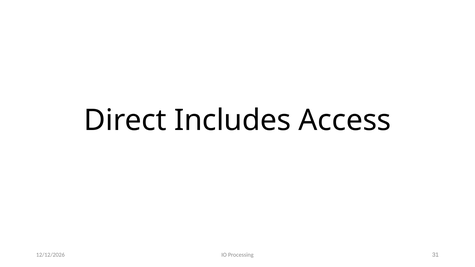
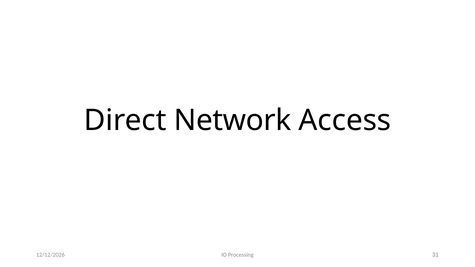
Includes: Includes -> Network
